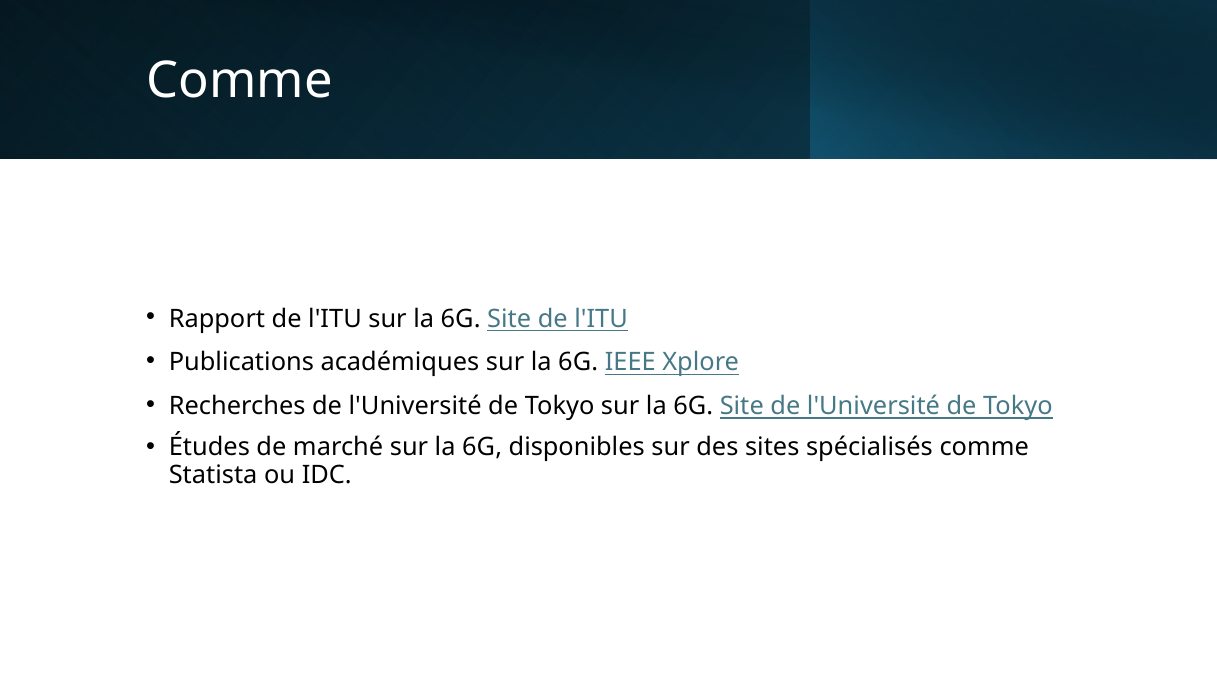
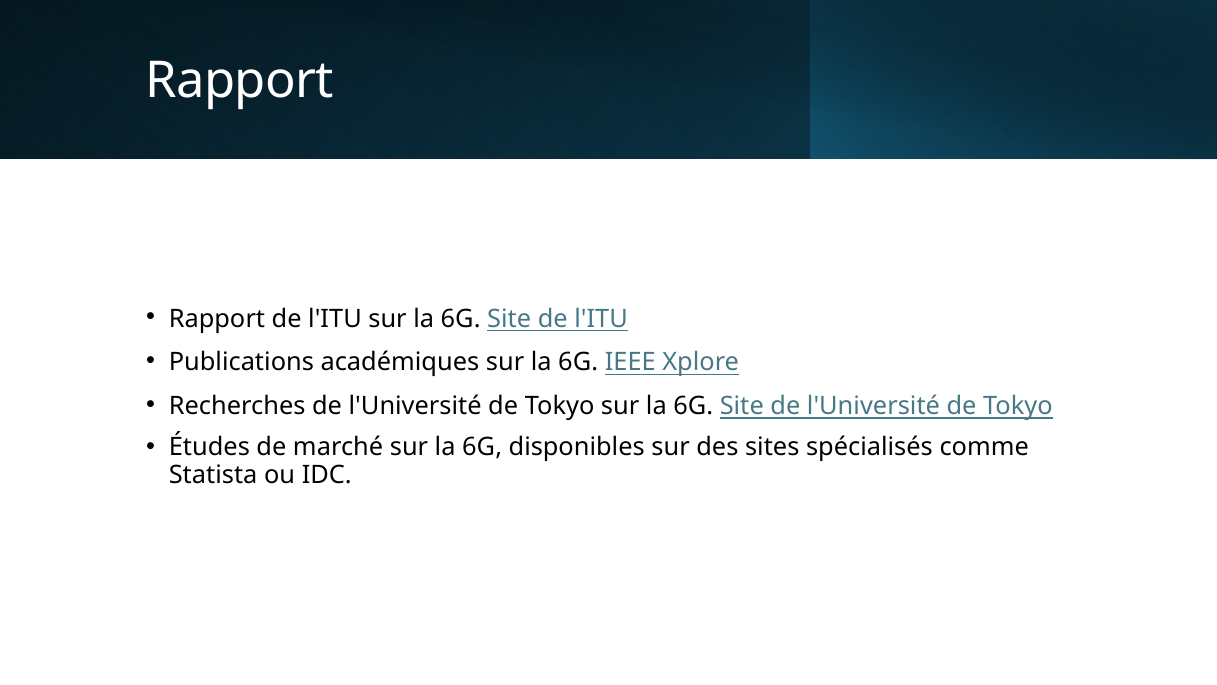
Comme at (239, 81): Comme -> Rapport
